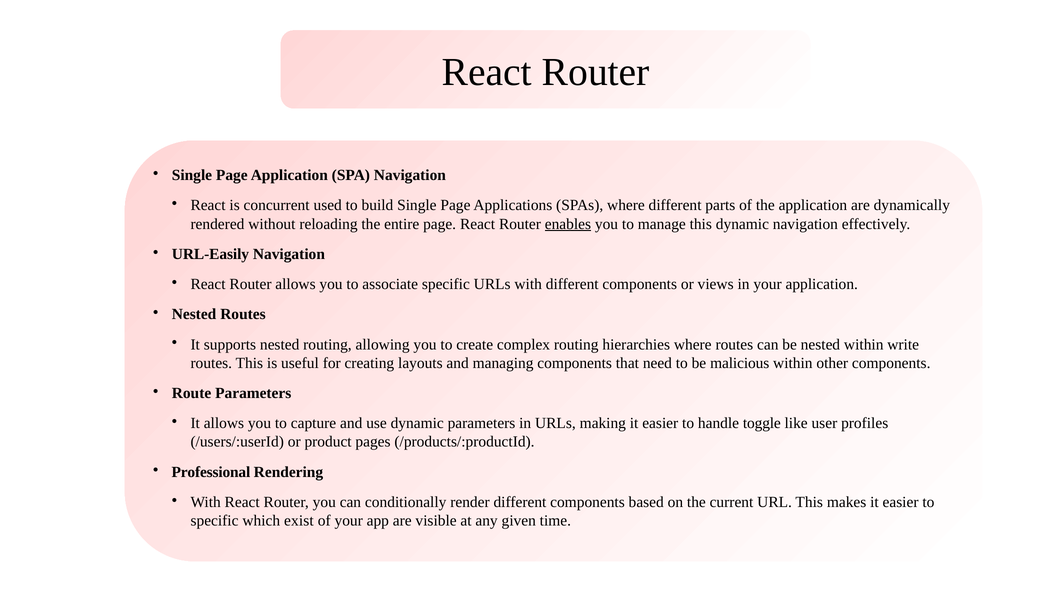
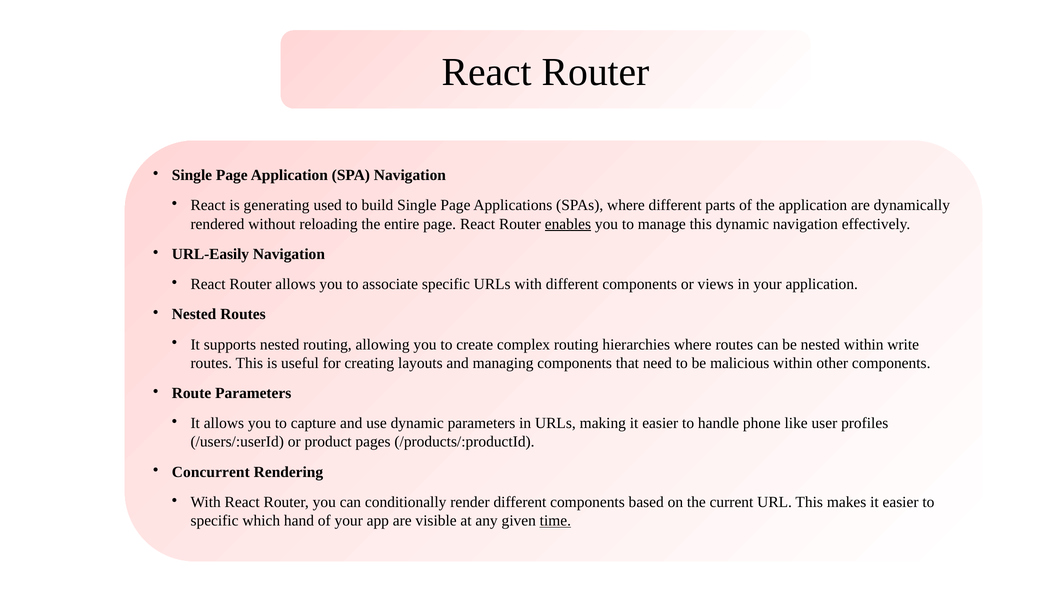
concurrent: concurrent -> generating
toggle: toggle -> phone
Professional: Professional -> Concurrent
exist: exist -> hand
time underline: none -> present
